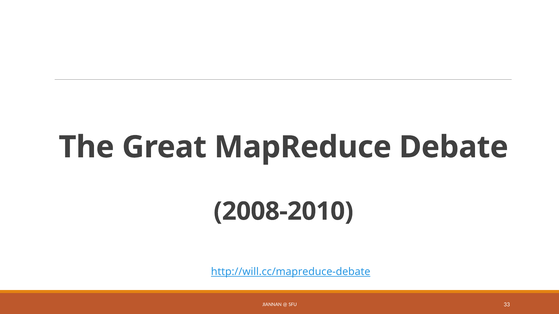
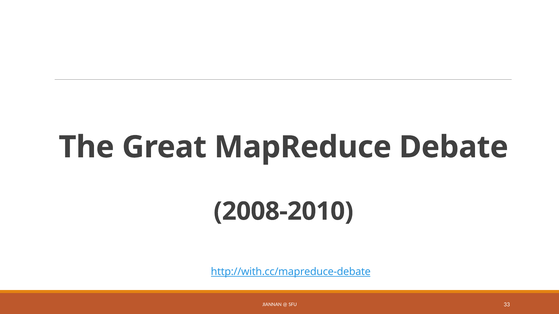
http://will.cc/mapreduce-debate: http://will.cc/mapreduce-debate -> http://with.cc/mapreduce-debate
